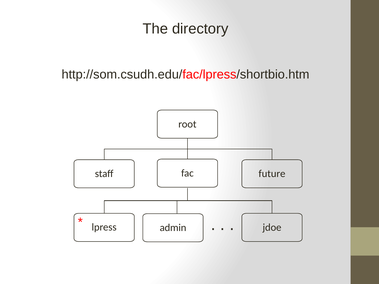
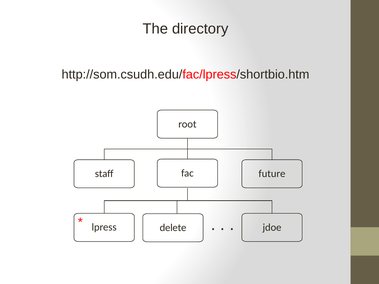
admin: admin -> delete
